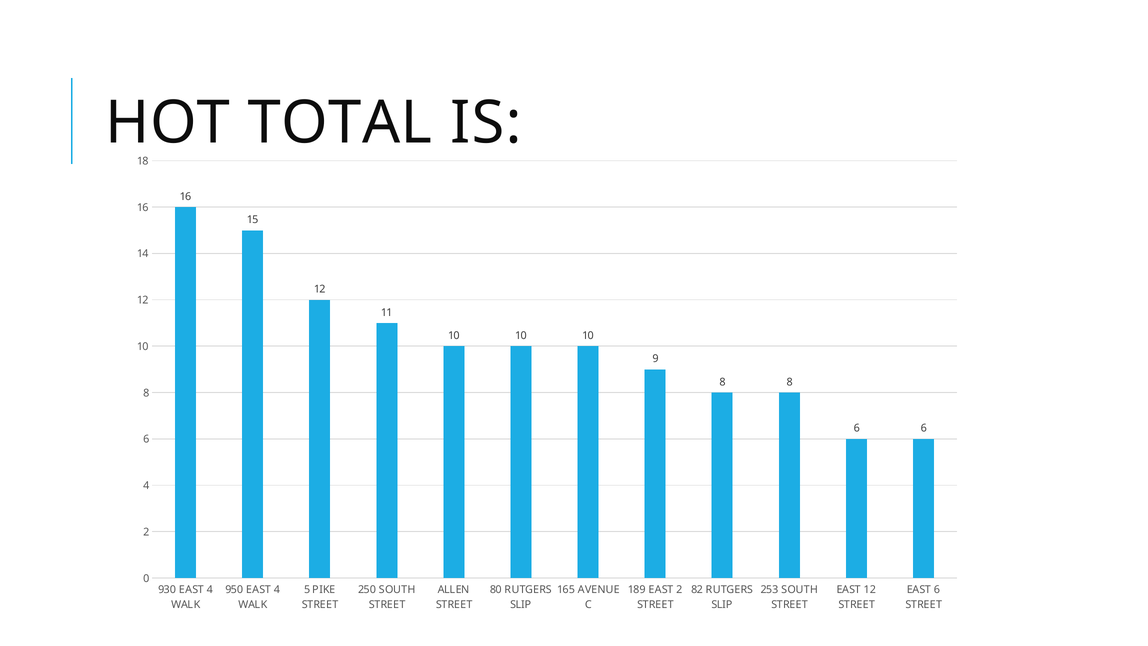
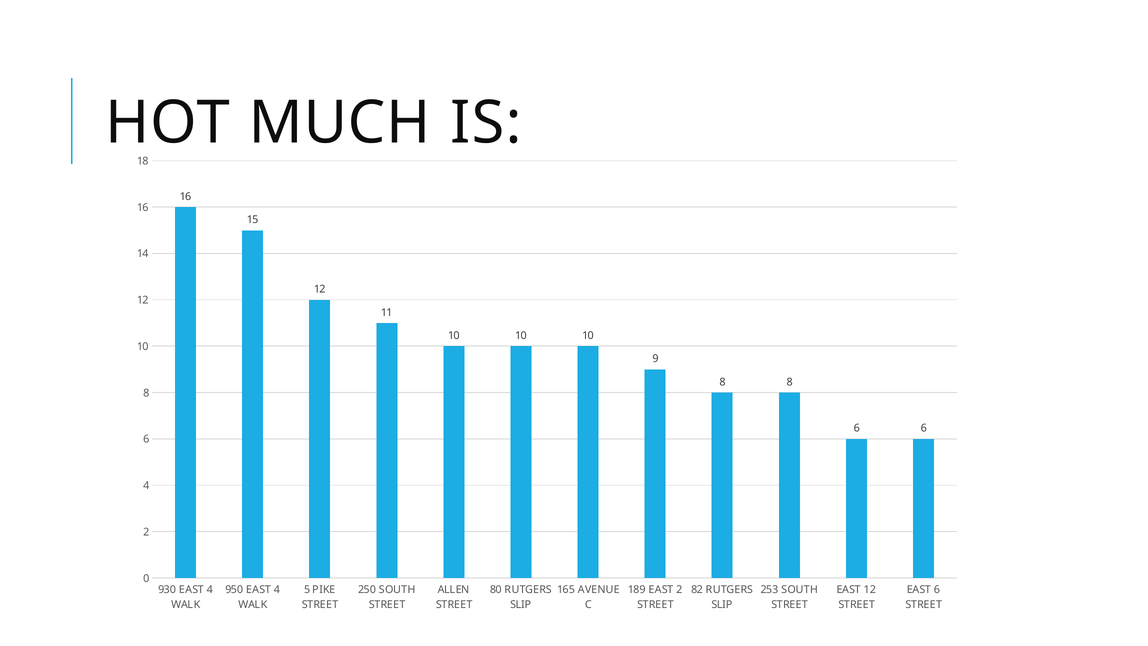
TOTAL: TOTAL -> MUCH
